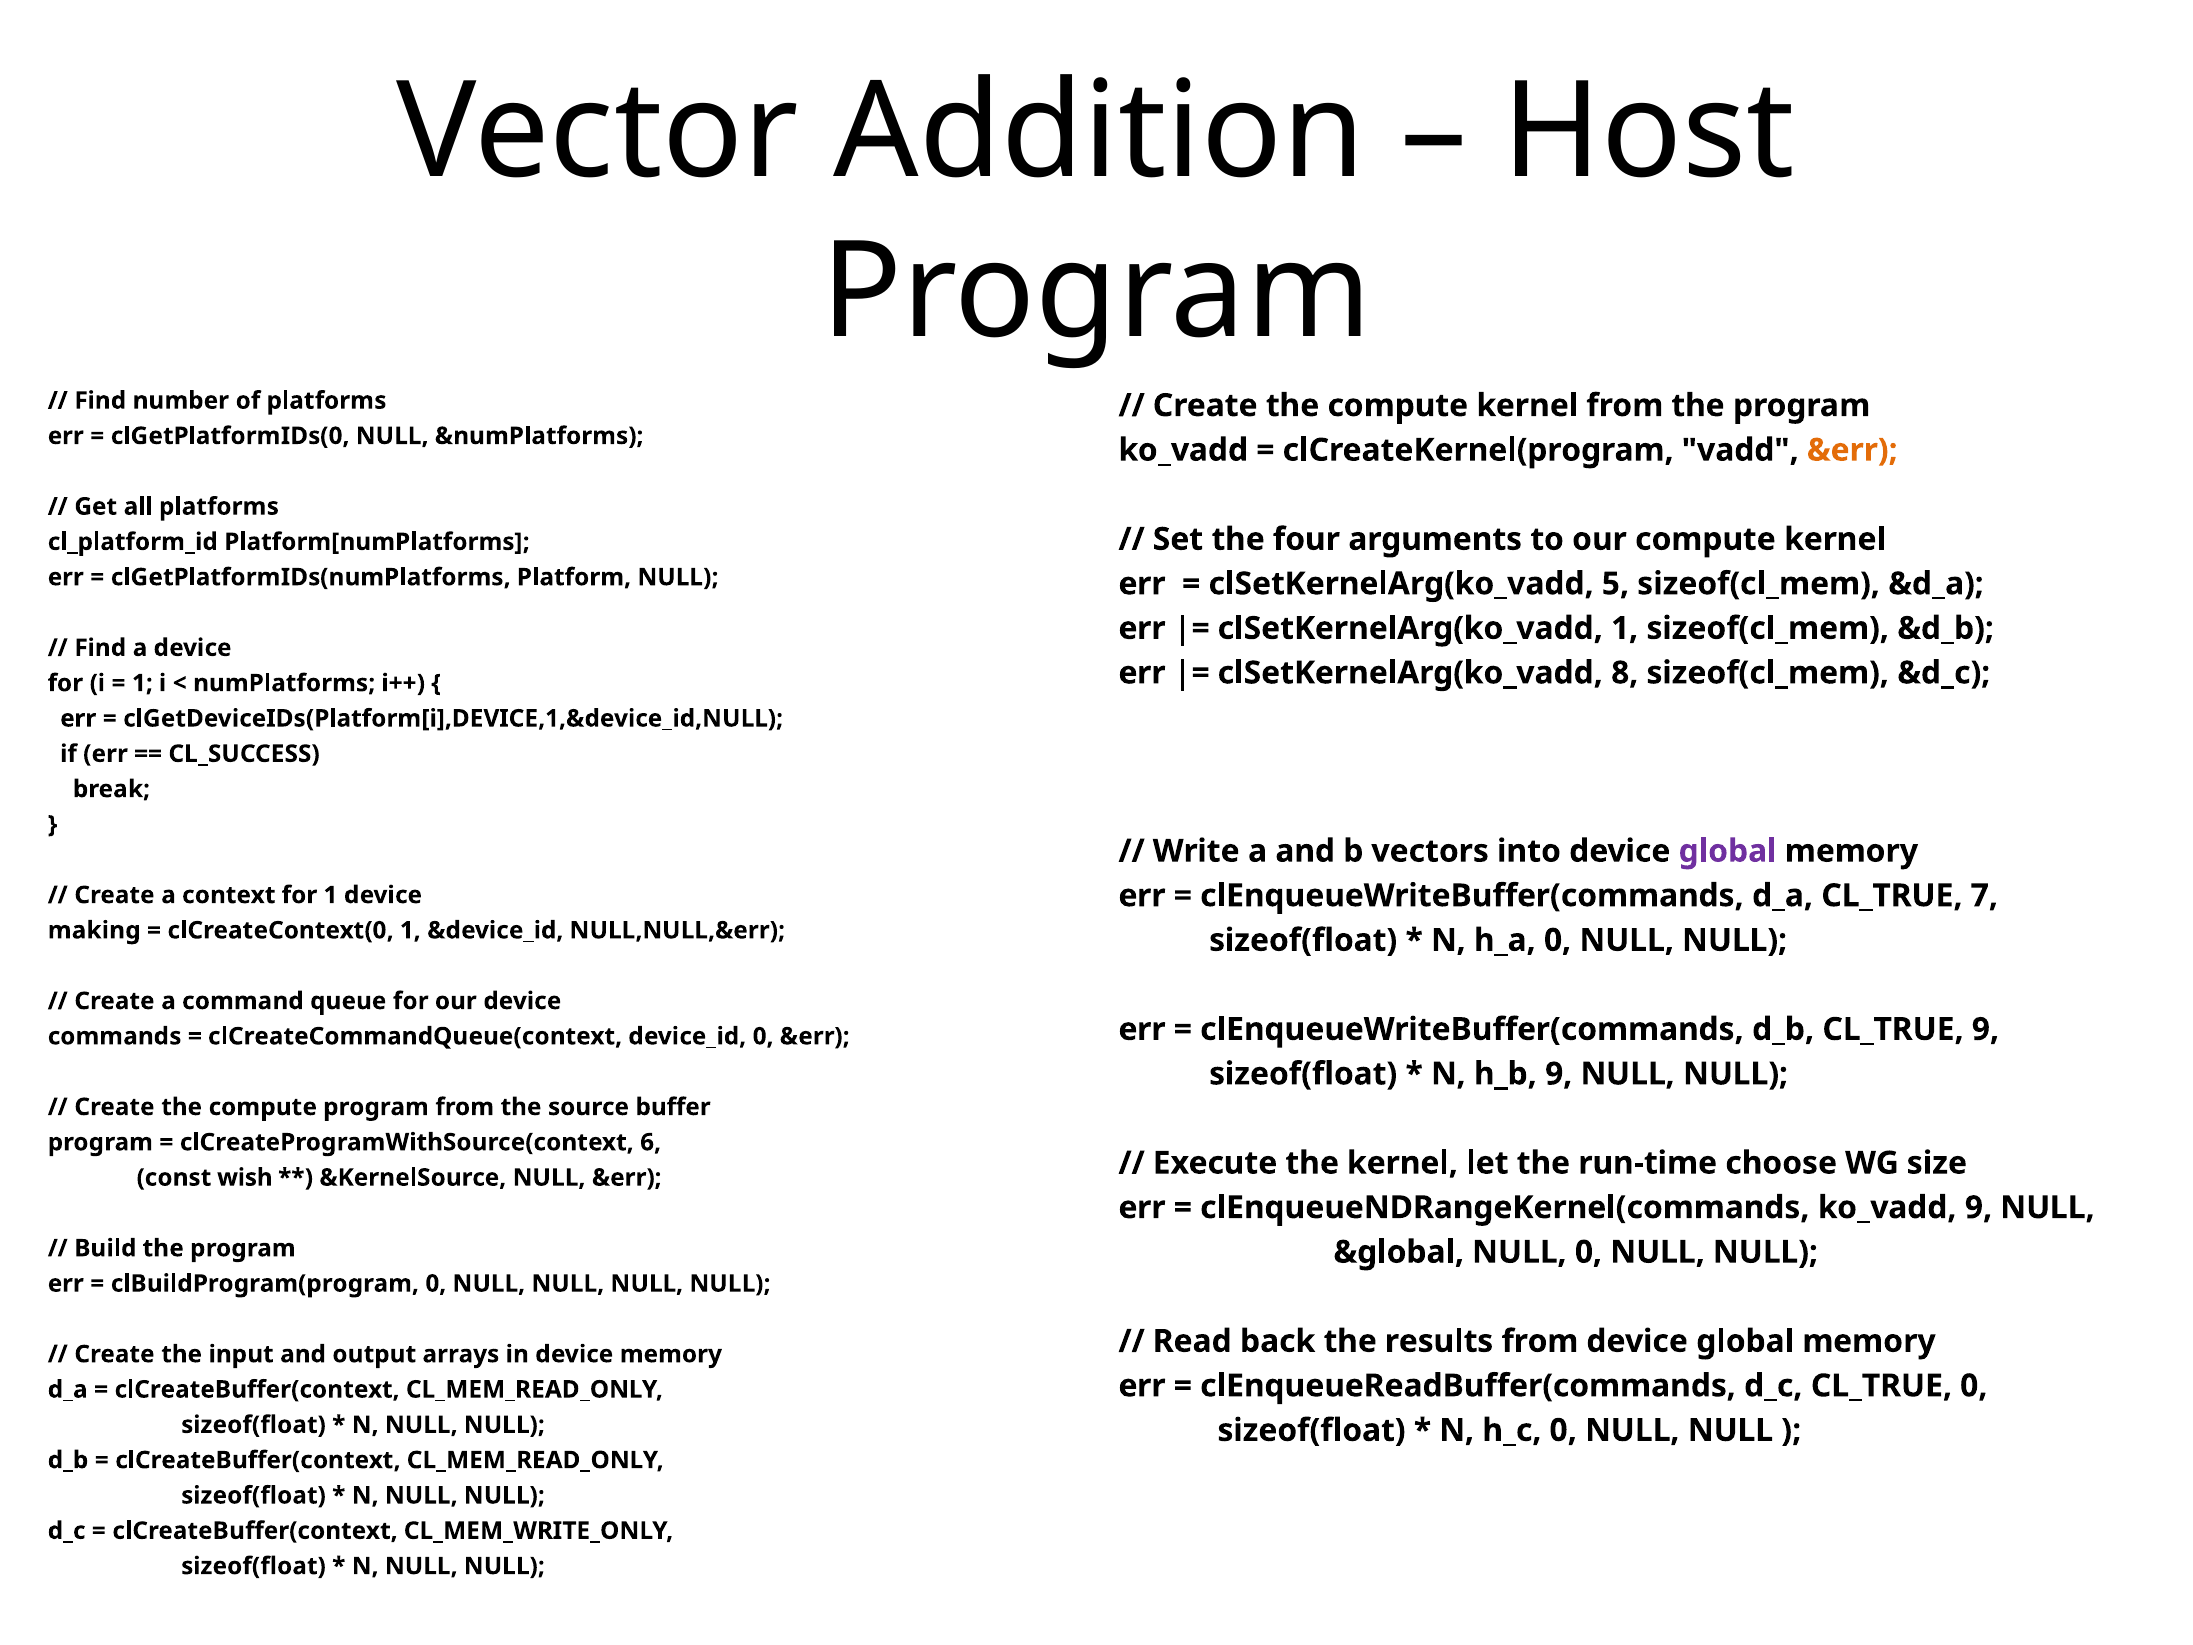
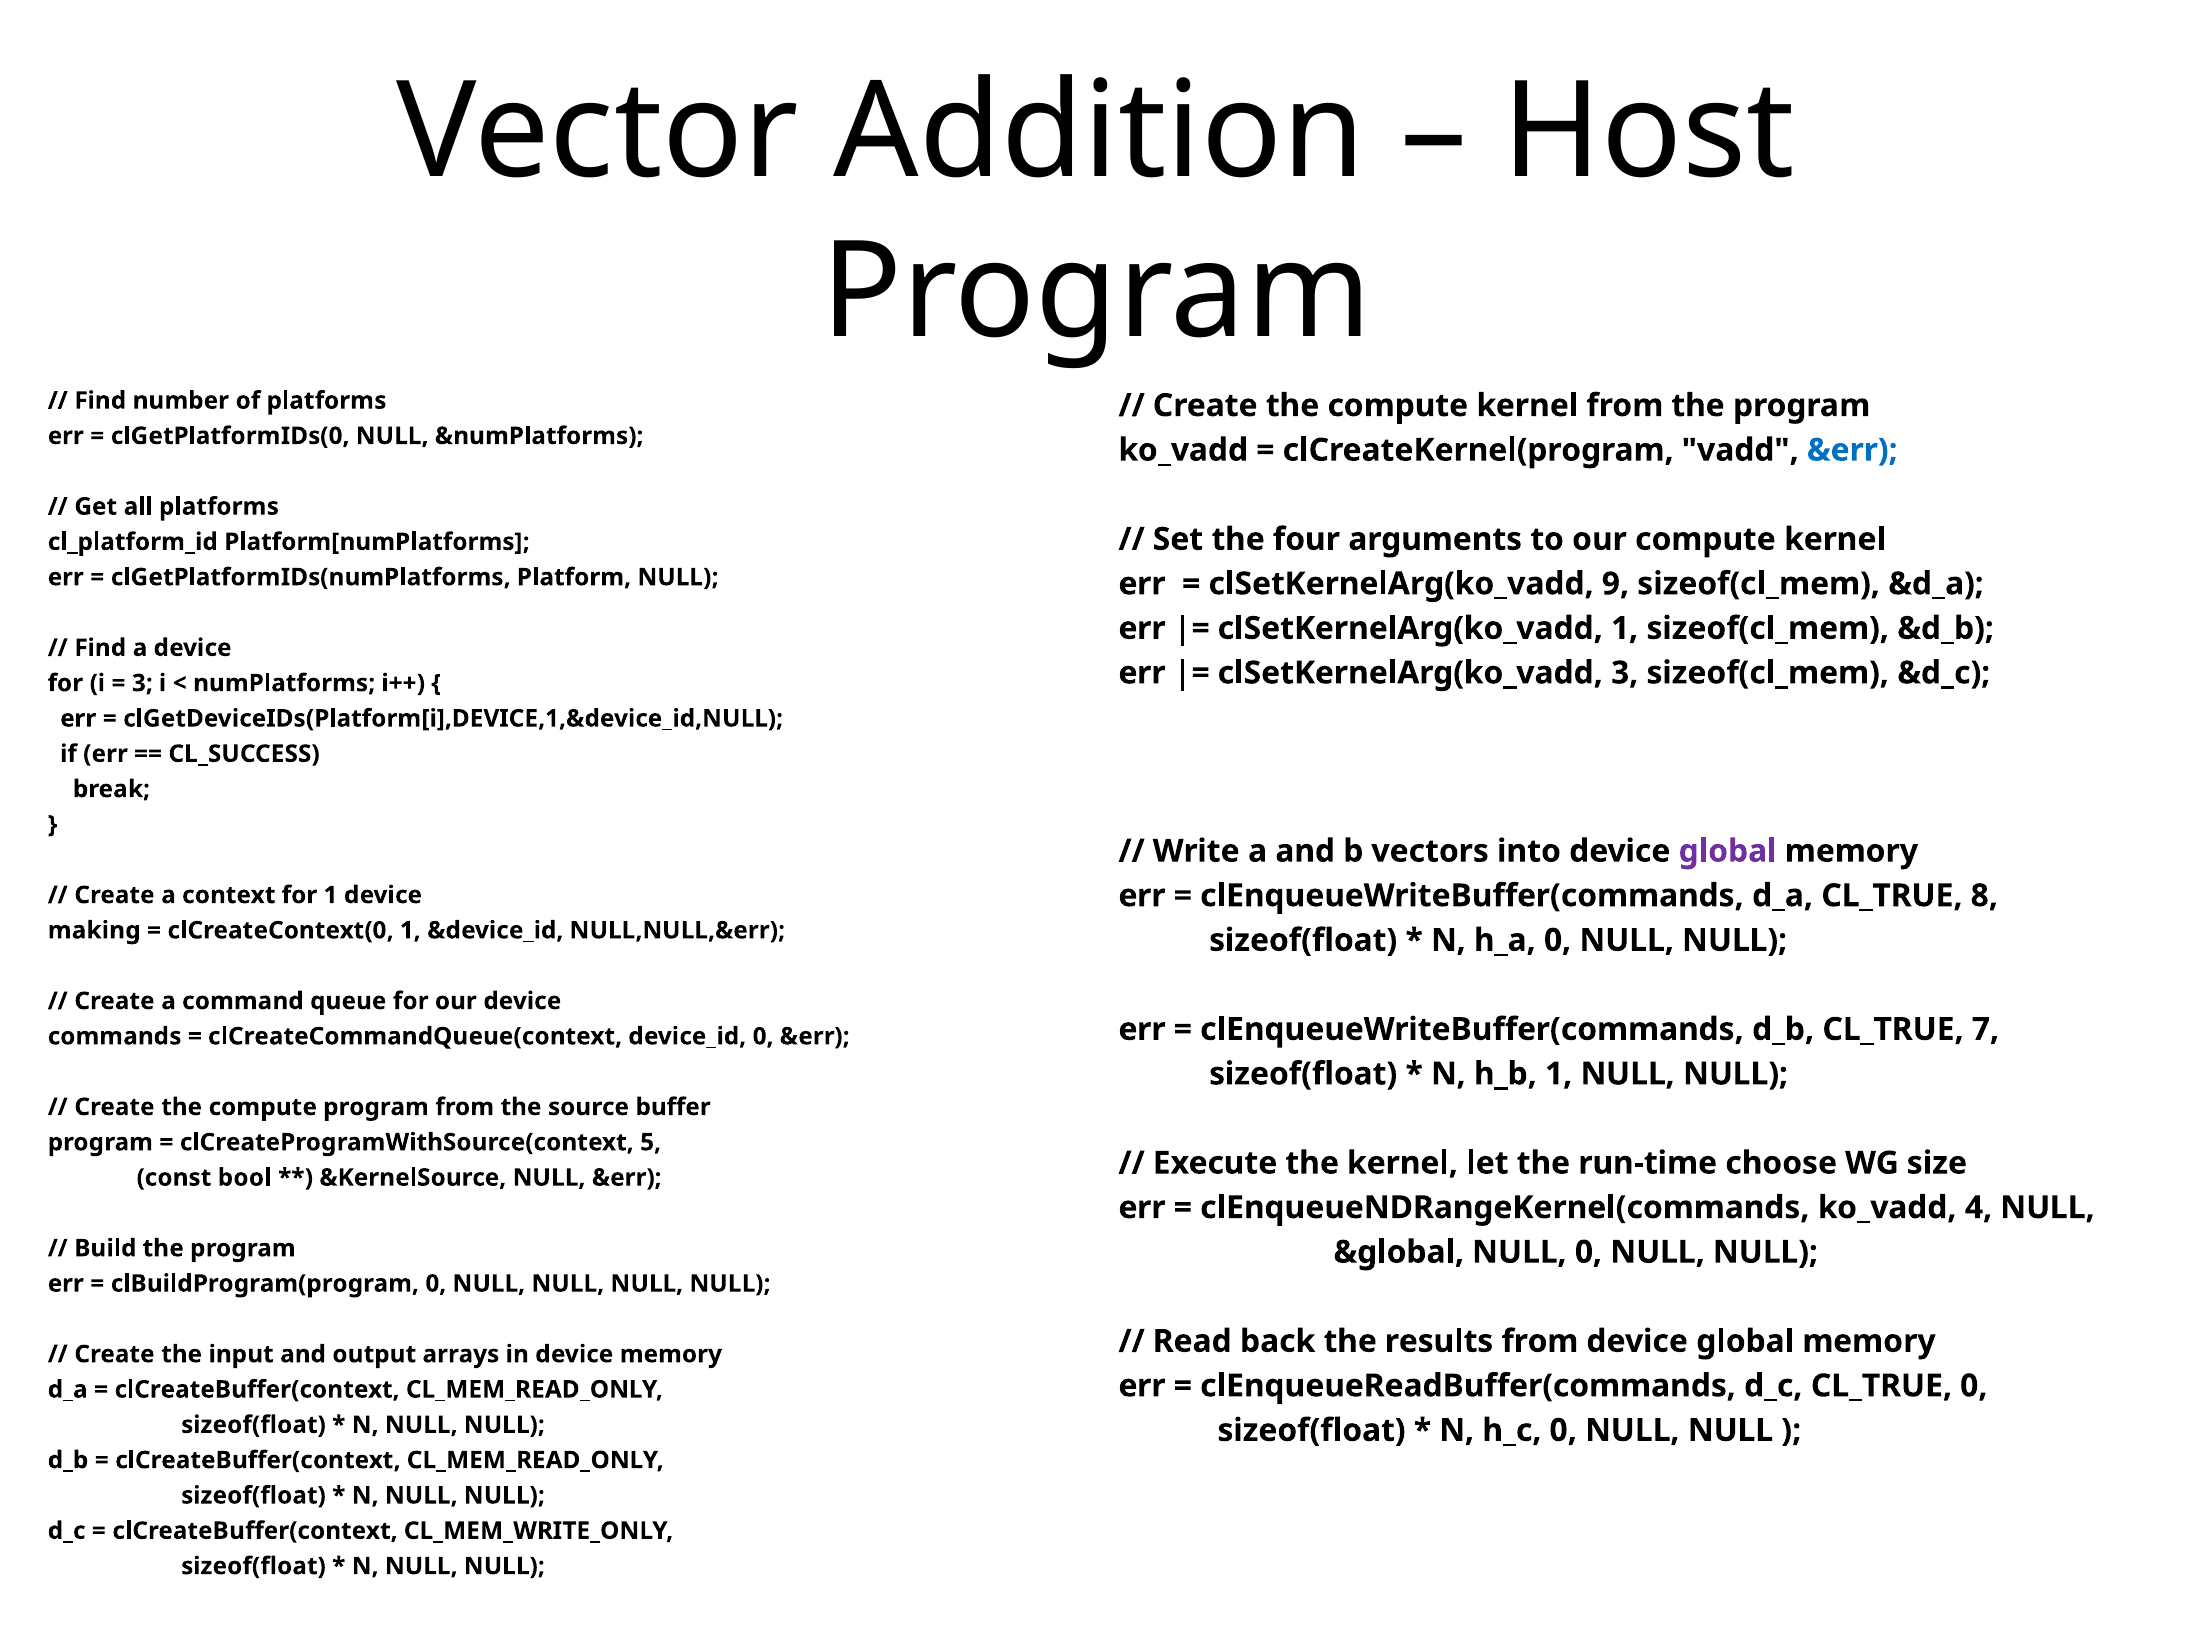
&err at (1852, 450) colour: orange -> blue
5: 5 -> 9
clSetKernelArg(ko_vadd 8: 8 -> 3
1 at (142, 683): 1 -> 3
7: 7 -> 8
CL_TRUE 9: 9 -> 7
h_b 9: 9 -> 1
6: 6 -> 5
wish: wish -> bool
ko_vadd 9: 9 -> 4
